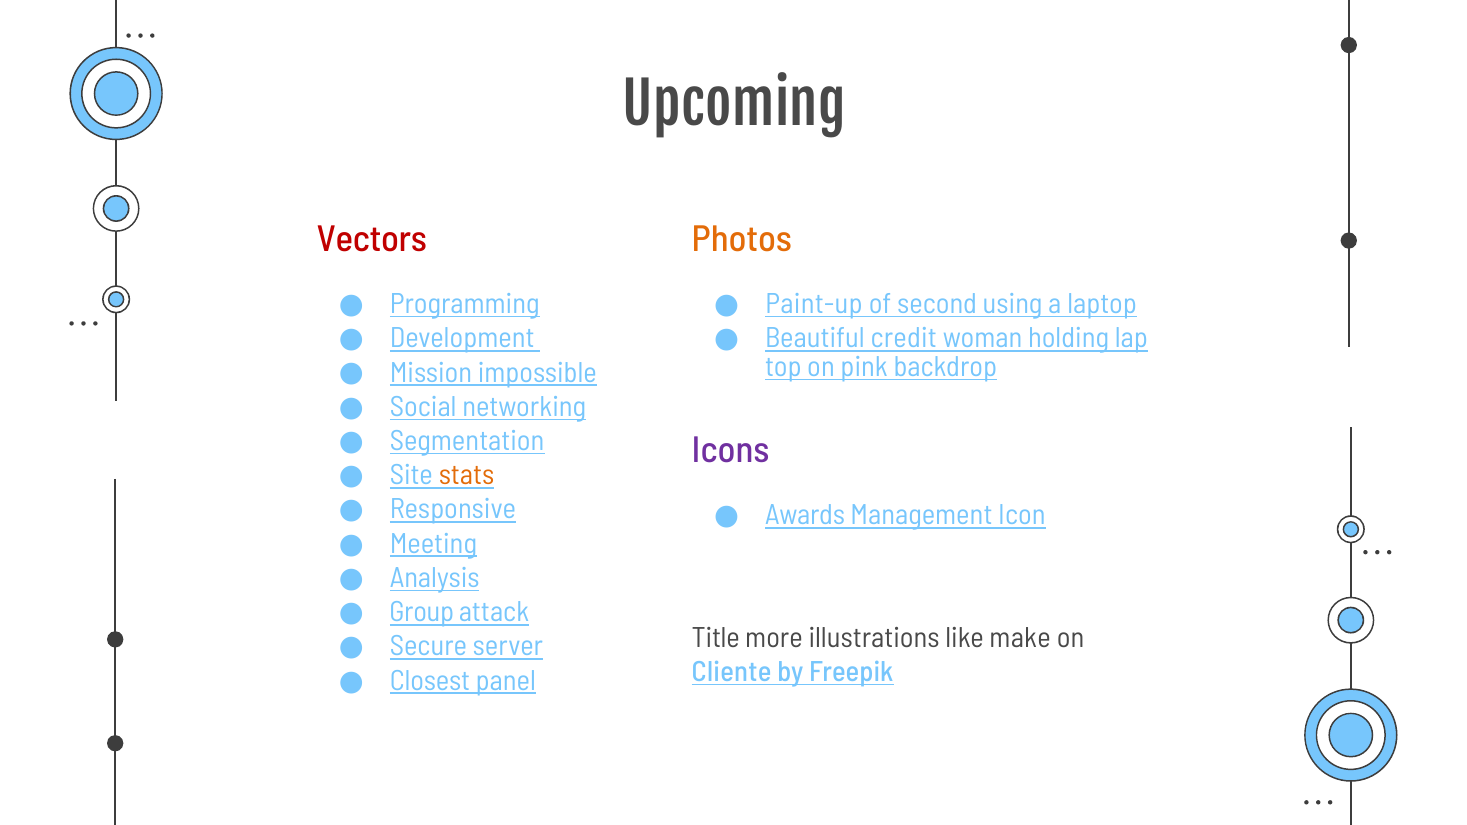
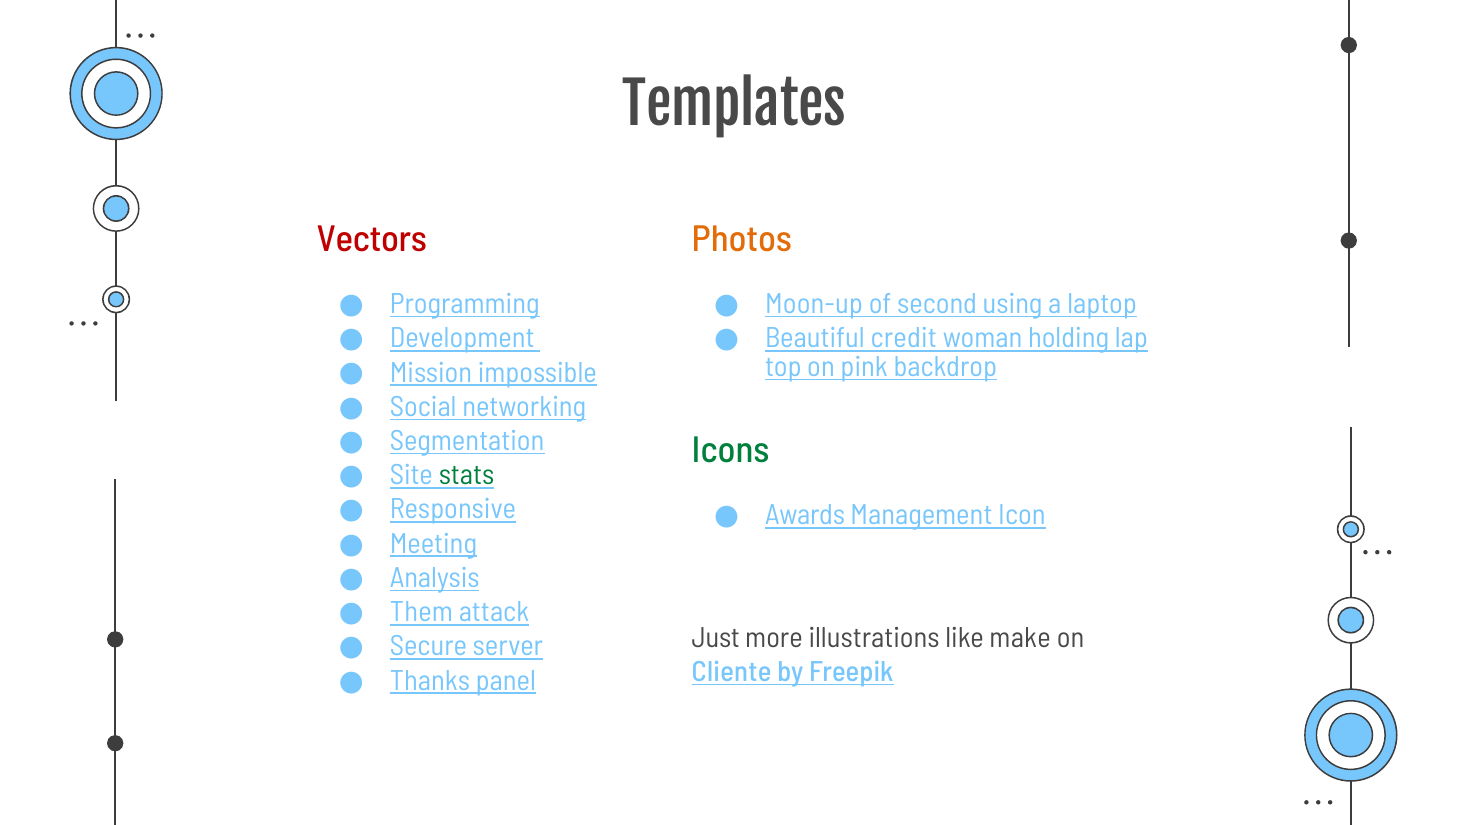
Upcoming: Upcoming -> Templates
Paint-up: Paint-up -> Moon-up
Icons colour: purple -> green
stats colour: orange -> green
Group: Group -> Them
Title: Title -> Just
Closest: Closest -> Thanks
